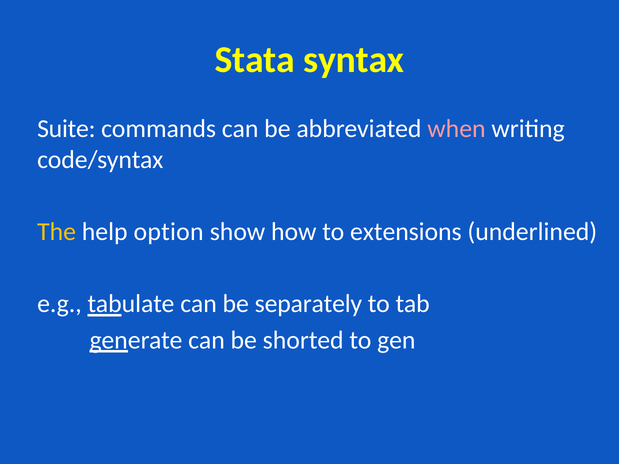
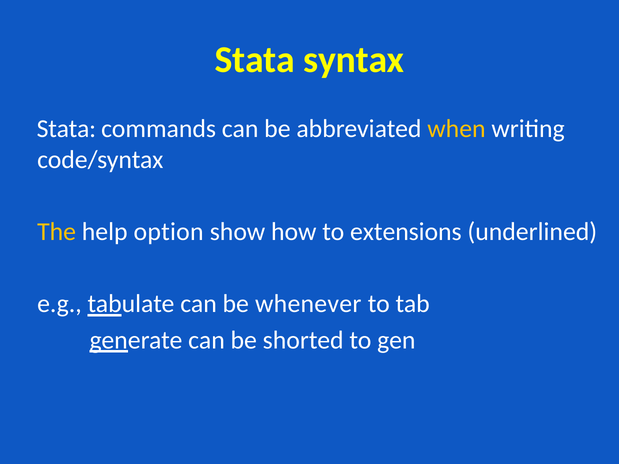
Suite at (66, 129): Suite -> Stata
when colour: pink -> yellow
separately: separately -> whenever
